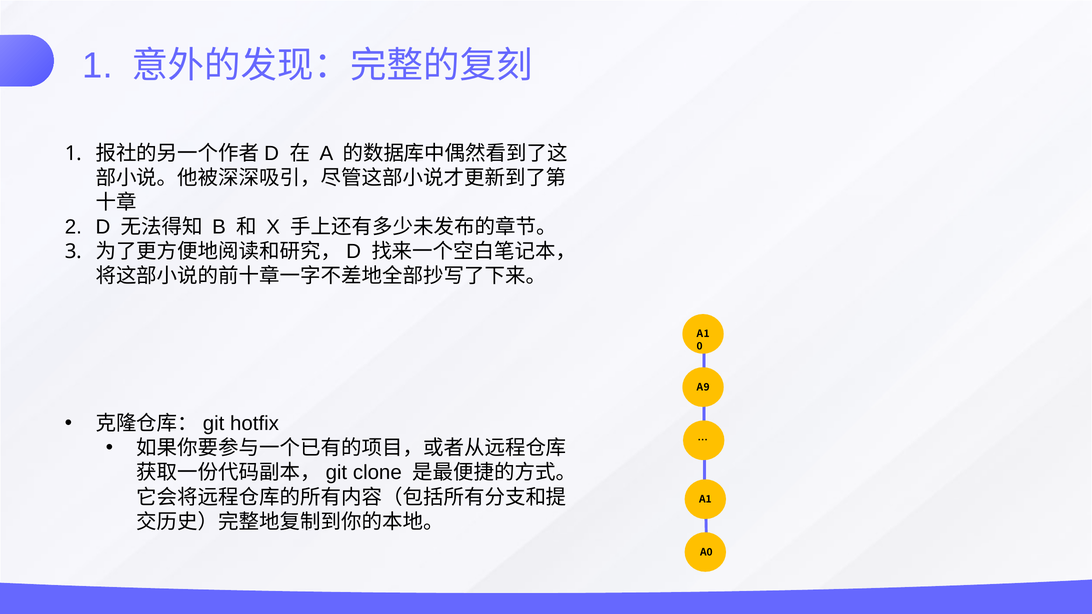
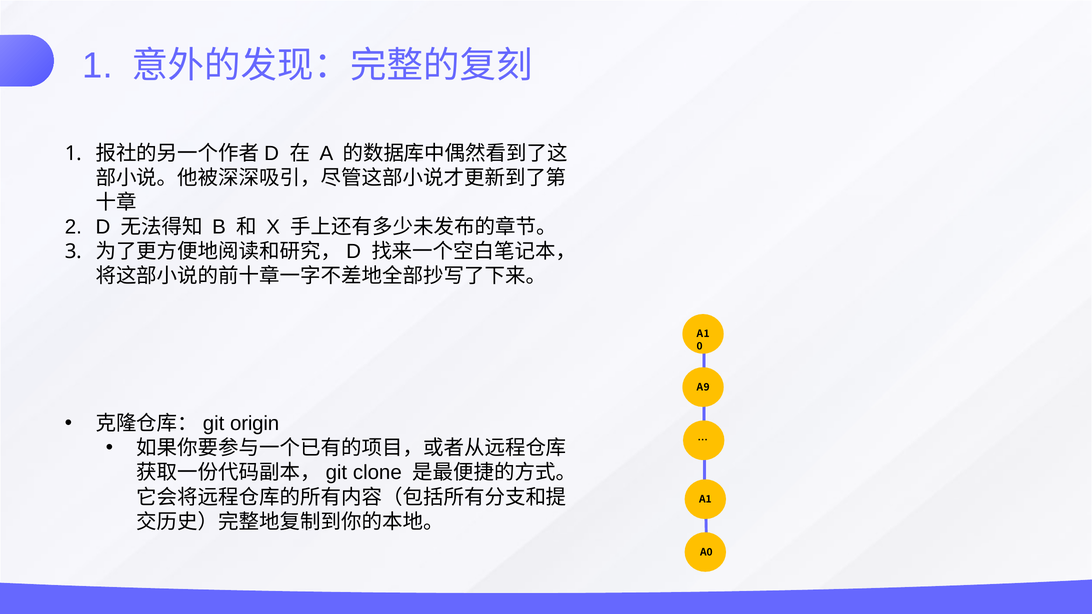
hotfix: hotfix -> origin
